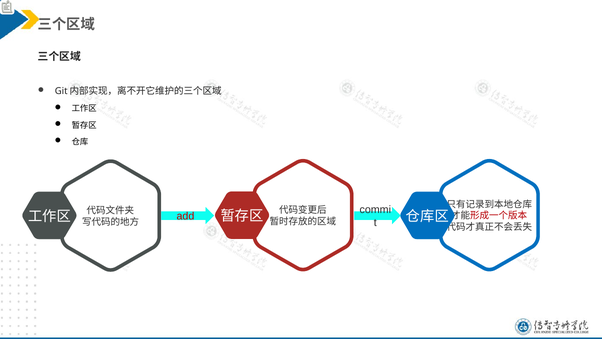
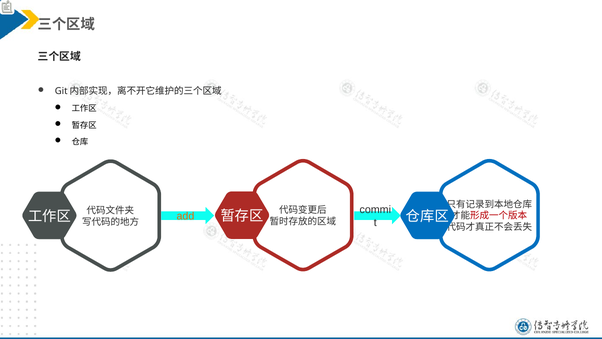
add colour: red -> orange
